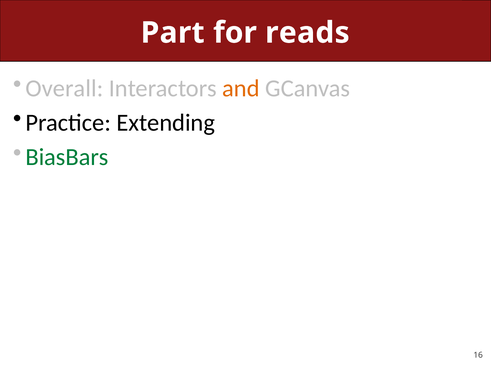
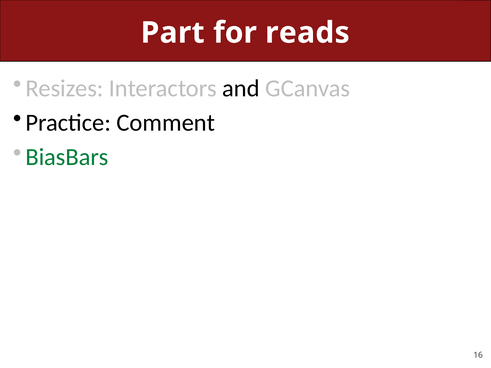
Overall: Overall -> Resizes
and colour: orange -> black
Extending: Extending -> Comment
